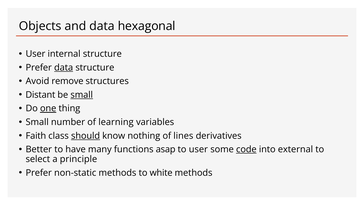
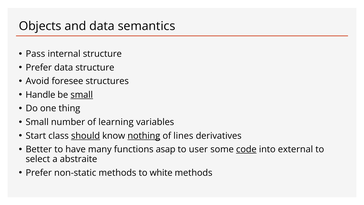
hexagonal: hexagonal -> semantics
User at (36, 54): User -> Pass
data at (64, 67) underline: present -> none
remove: remove -> foresee
Distant: Distant -> Handle
one underline: present -> none
Faith: Faith -> Start
nothing underline: none -> present
principle: principle -> abstraite
